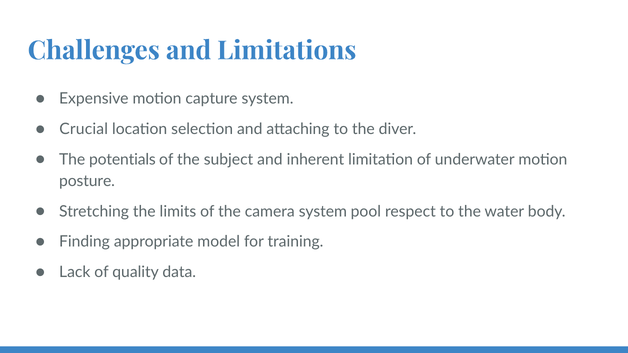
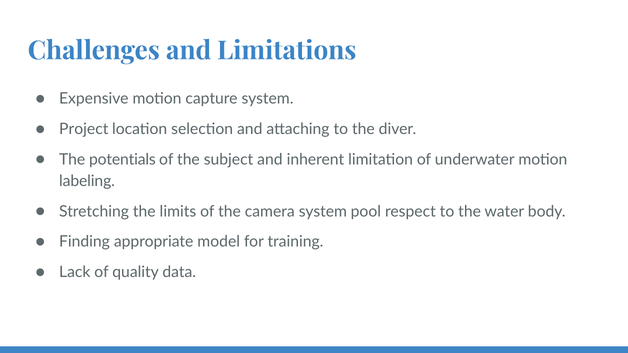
Crucial: Crucial -> Project
posture: posture -> labeling
